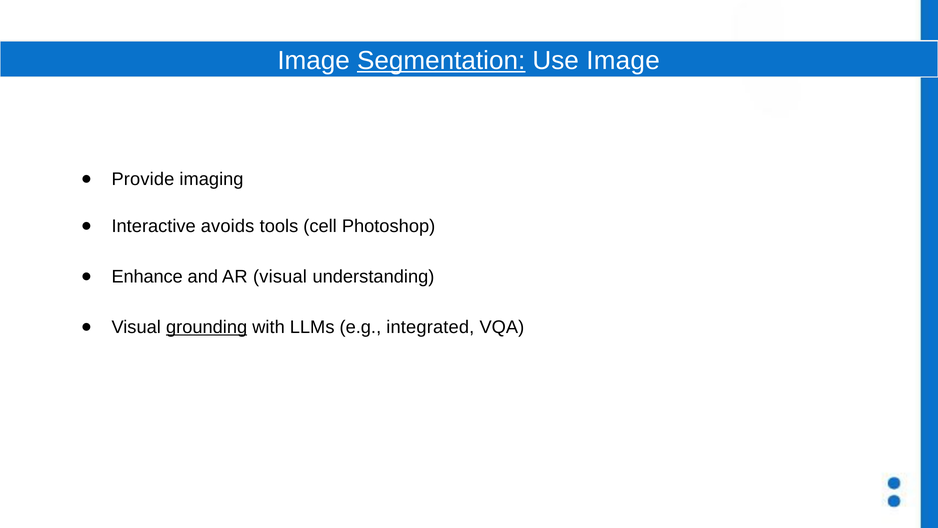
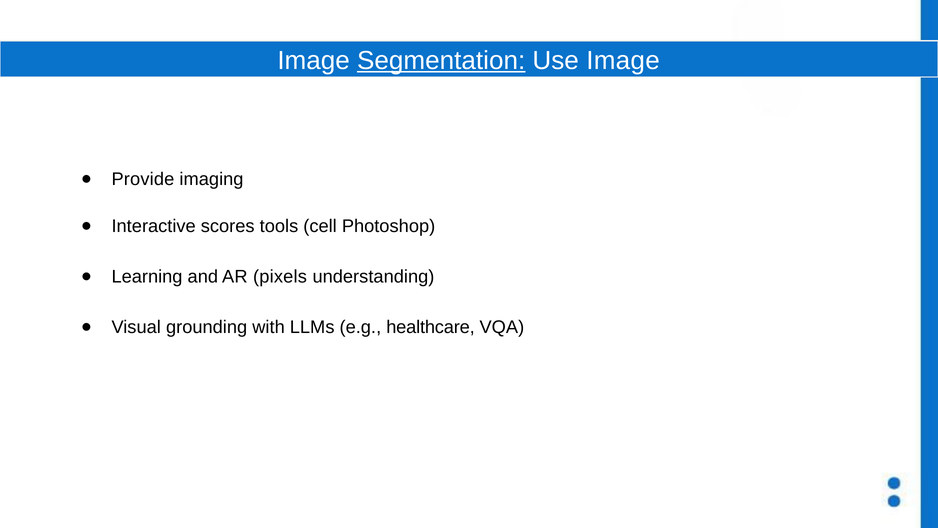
avoids: avoids -> scores
Enhance: Enhance -> Learning
AR visual: visual -> pixels
grounding underline: present -> none
integrated: integrated -> healthcare
